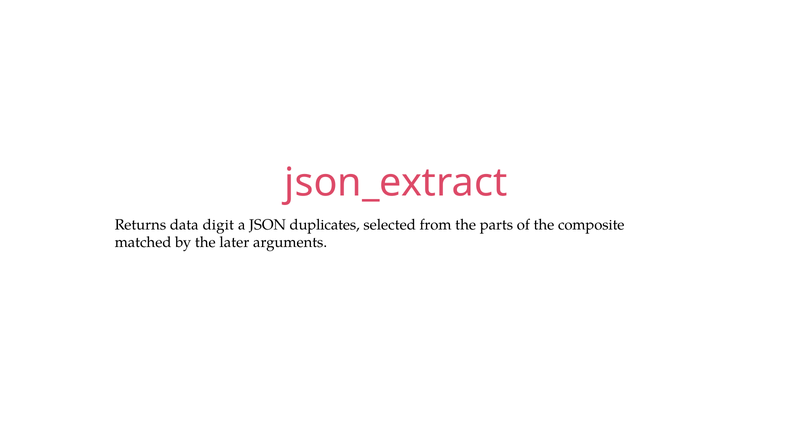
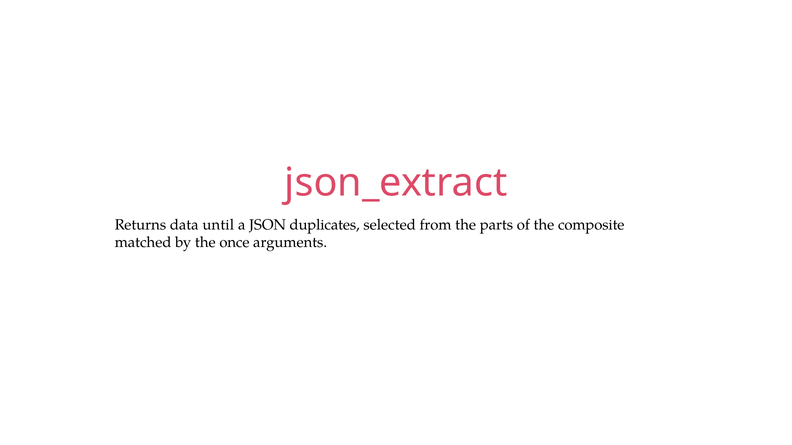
digit: digit -> until
later: later -> once
